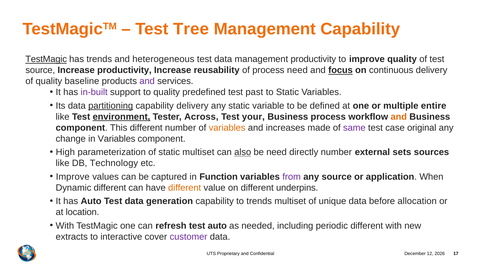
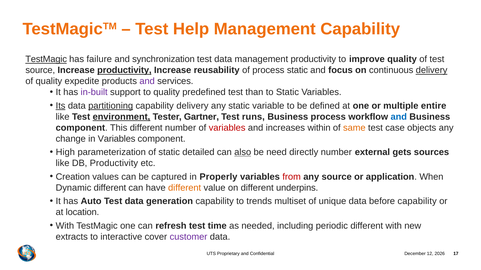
Tree: Tree -> Help
has trends: trends -> failure
heterogeneous: heterogeneous -> synchronization
productivity at (124, 70) underline: none -> present
process need: need -> static
focus underline: present -> none
delivery at (432, 70) underline: none -> present
baseline: baseline -> expedite
past: past -> than
Its underline: none -> present
Across: Across -> Gartner
your: your -> runs
and at (399, 117) colour: orange -> blue
variables at (227, 128) colour: orange -> red
made: made -> within
same colour: purple -> orange
original: original -> objects
static multiset: multiset -> detailed
sets: sets -> gets
DB Technology: Technology -> Productivity
Improve at (73, 177): Improve -> Creation
Function: Function -> Properly
from colour: purple -> red
before allocation: allocation -> capability
test auto: auto -> time
